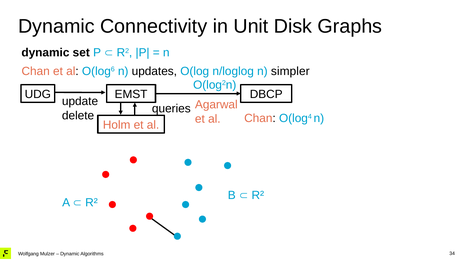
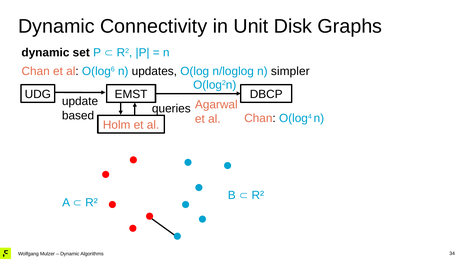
delete: delete -> based
